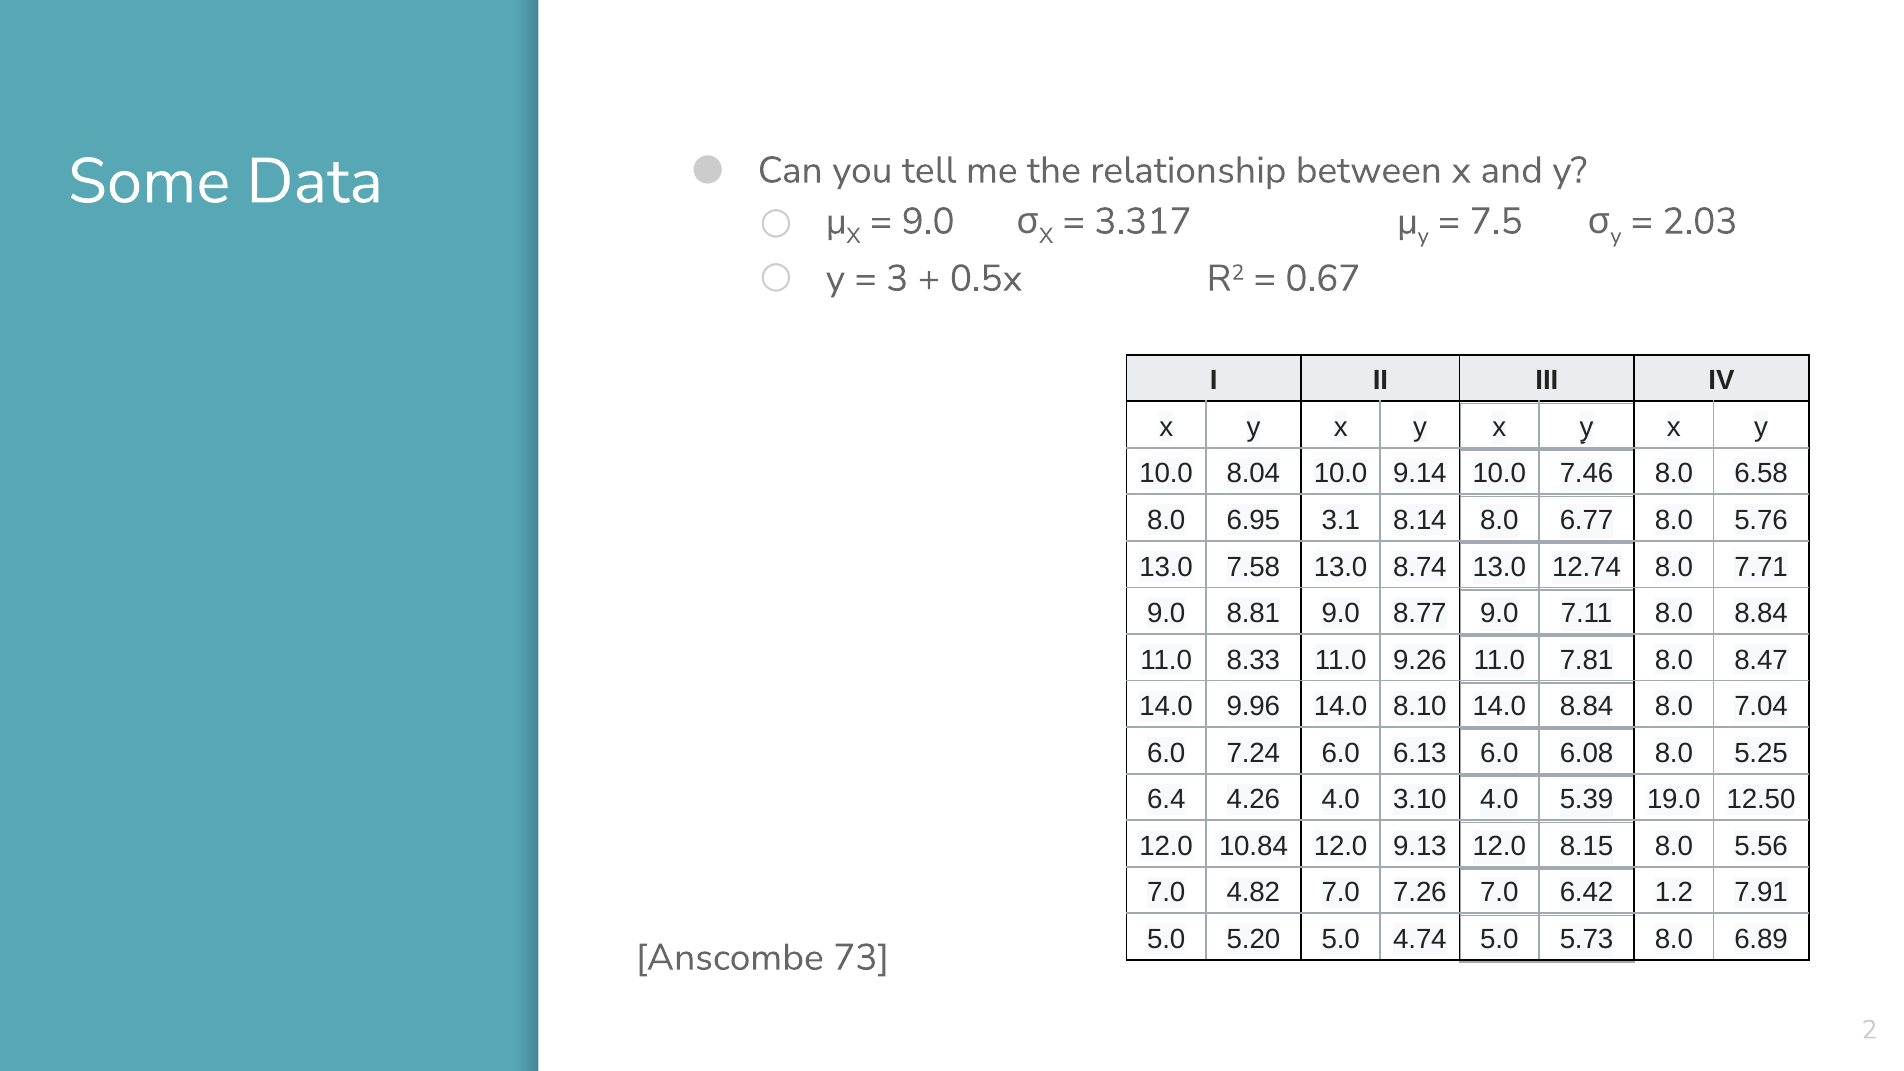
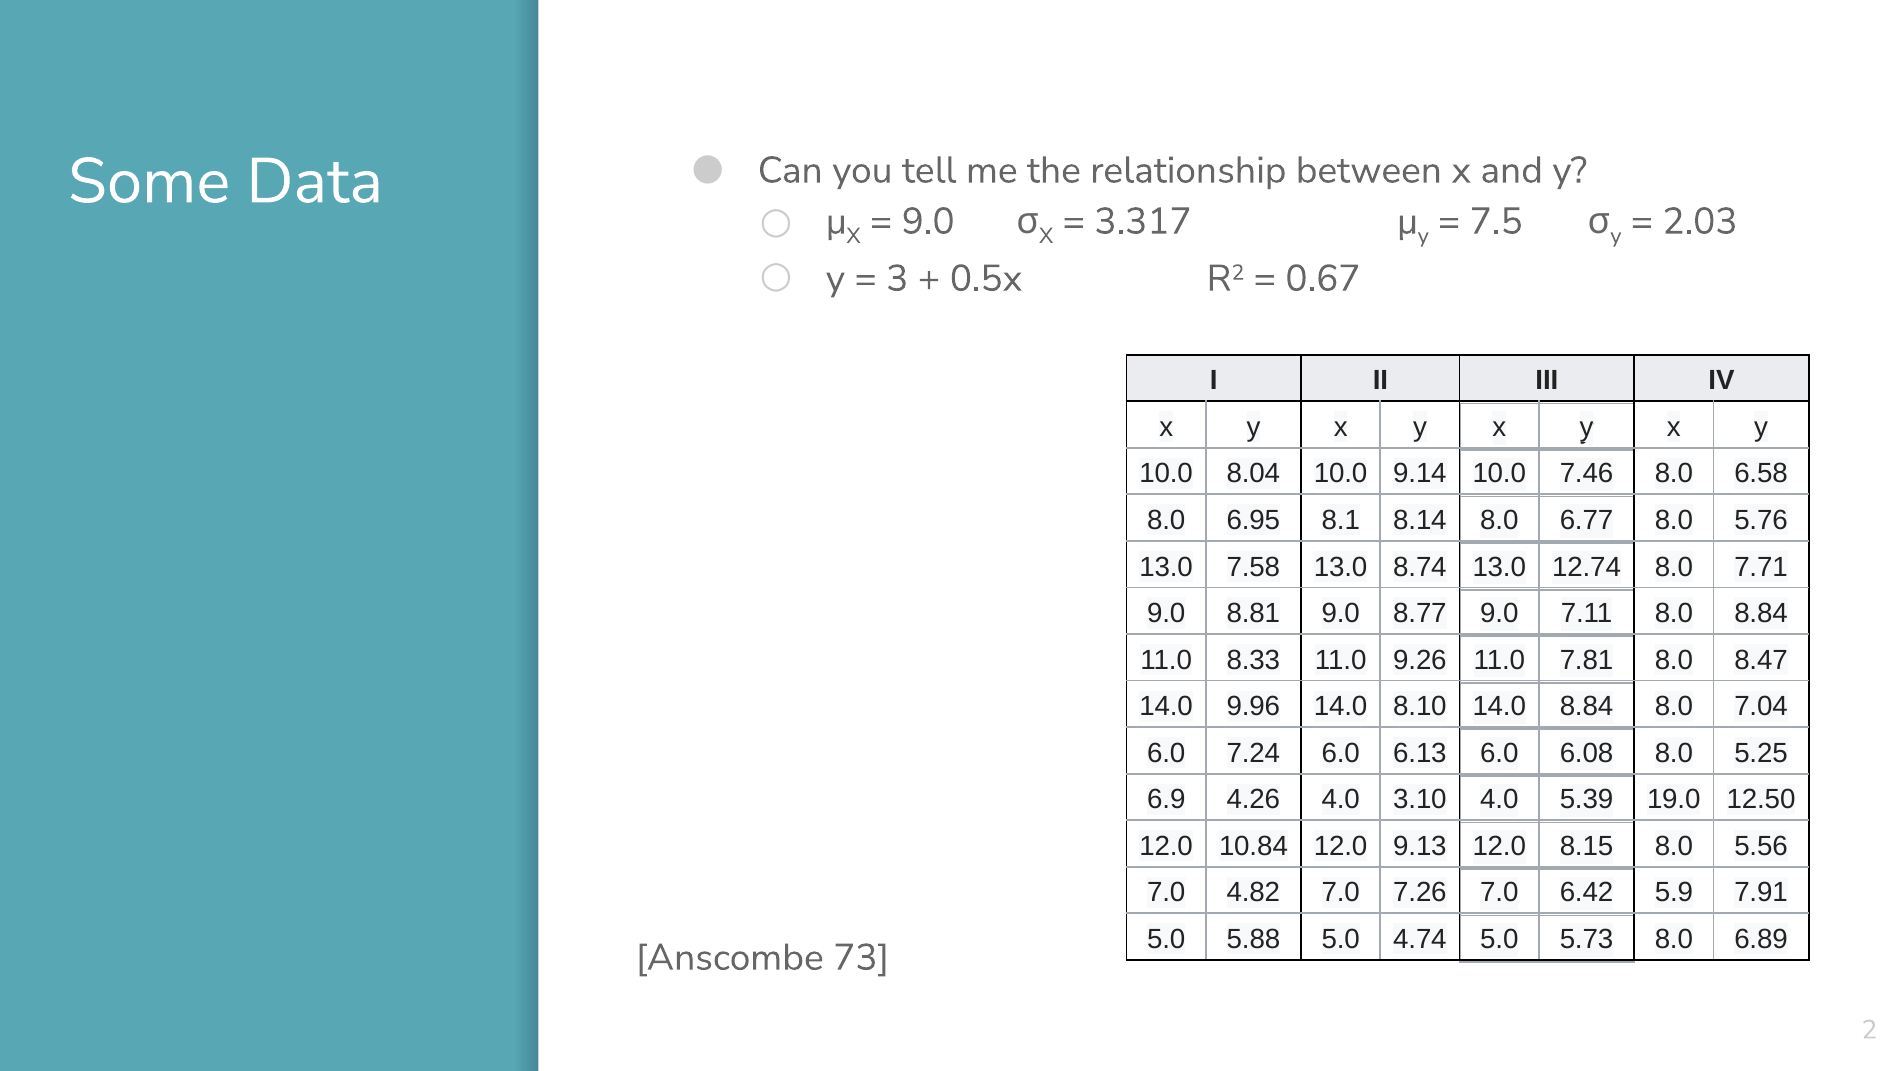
3.1: 3.1 -> 8.1
6.4: 6.4 -> 6.9
1.2: 1.2 -> 5.9
5.20: 5.20 -> 5.88
